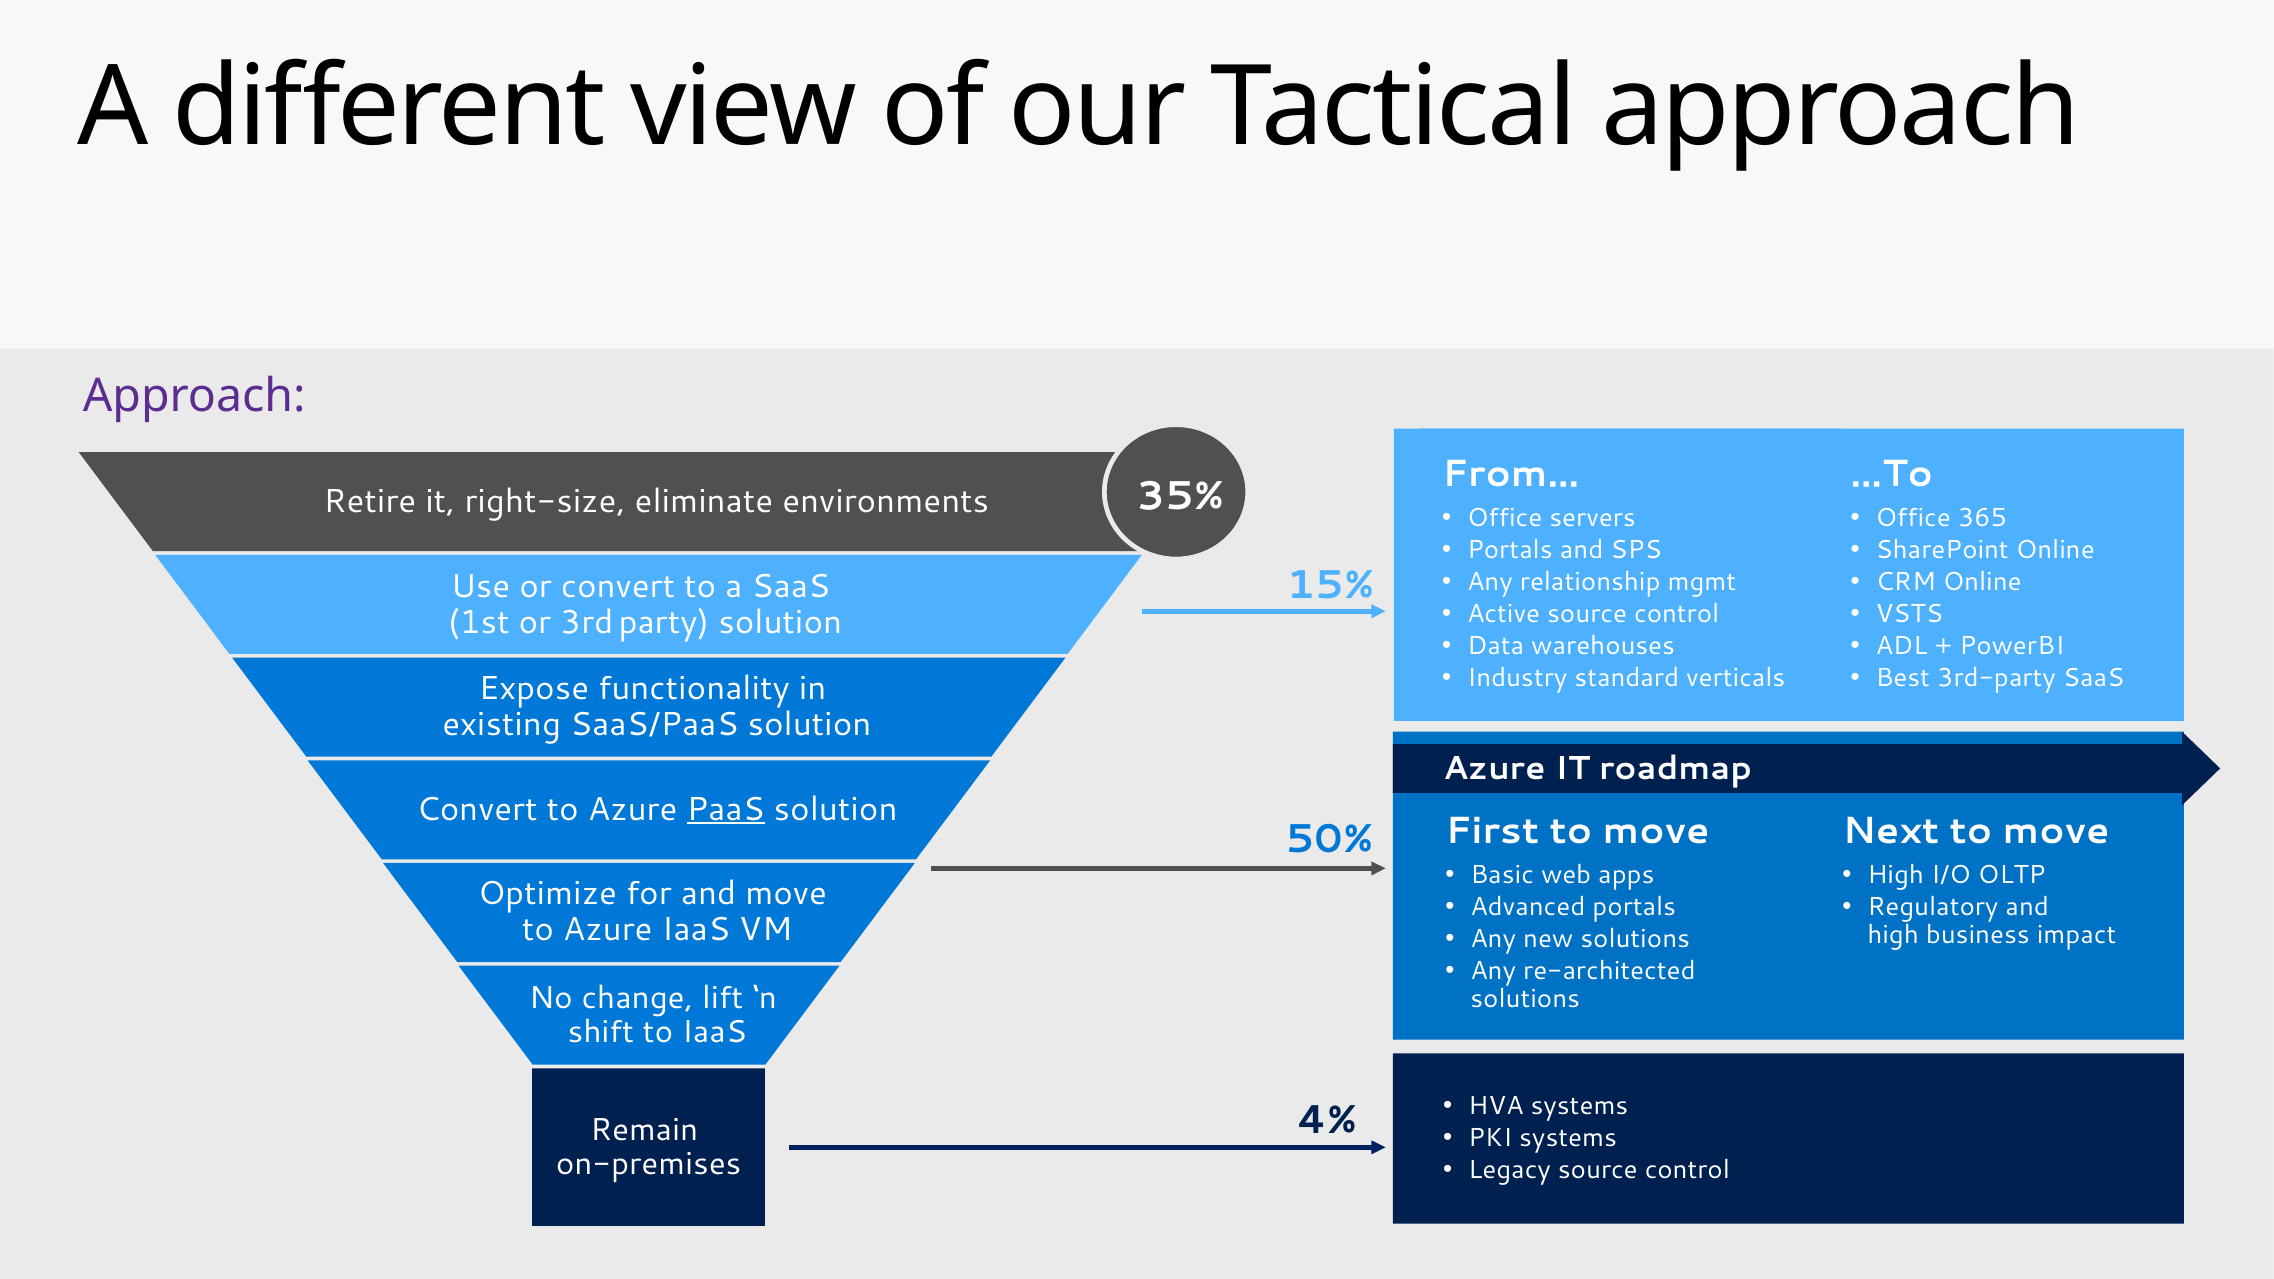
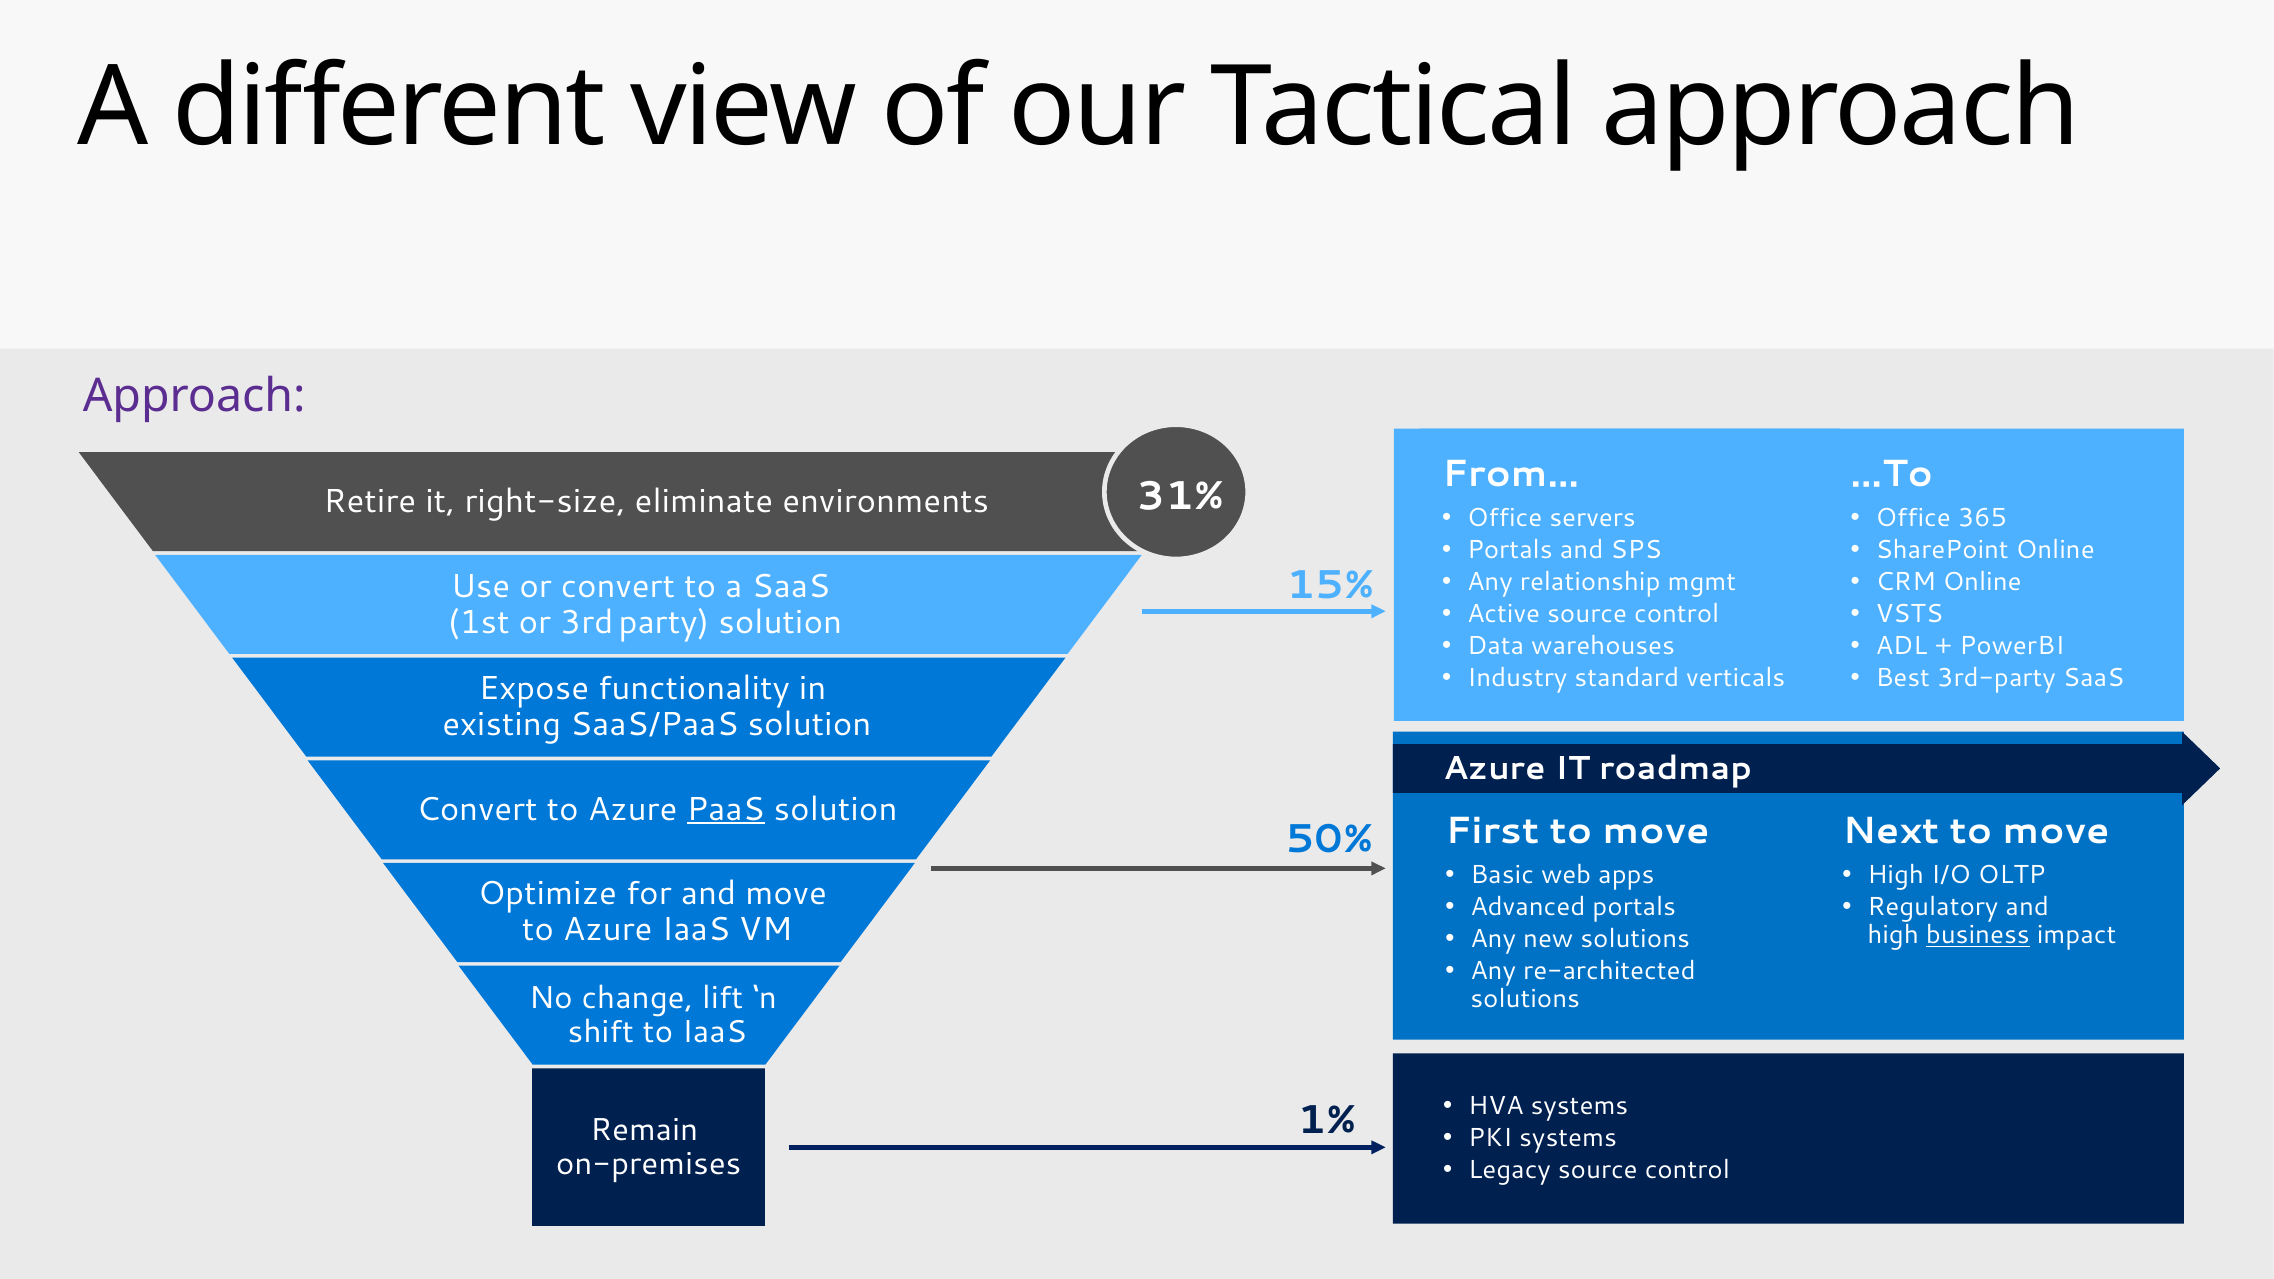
35%: 35% -> 31%
business underline: none -> present
4%: 4% -> 1%
